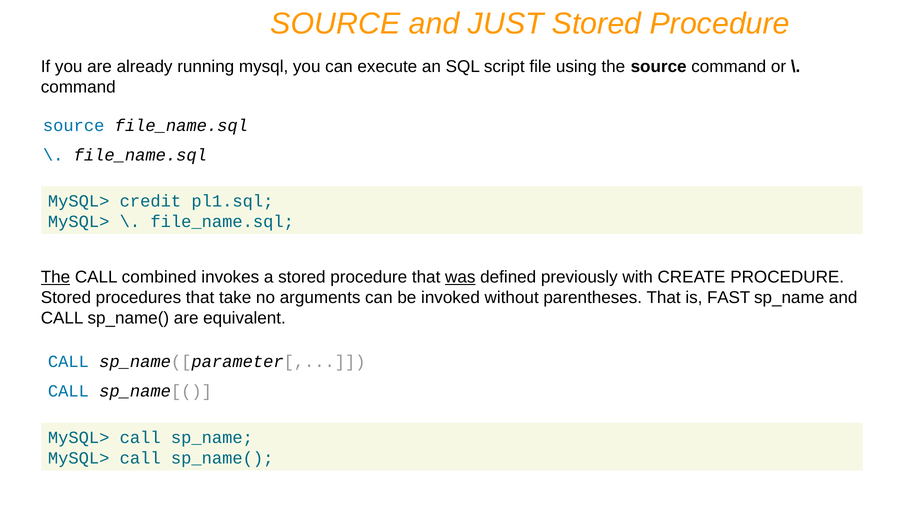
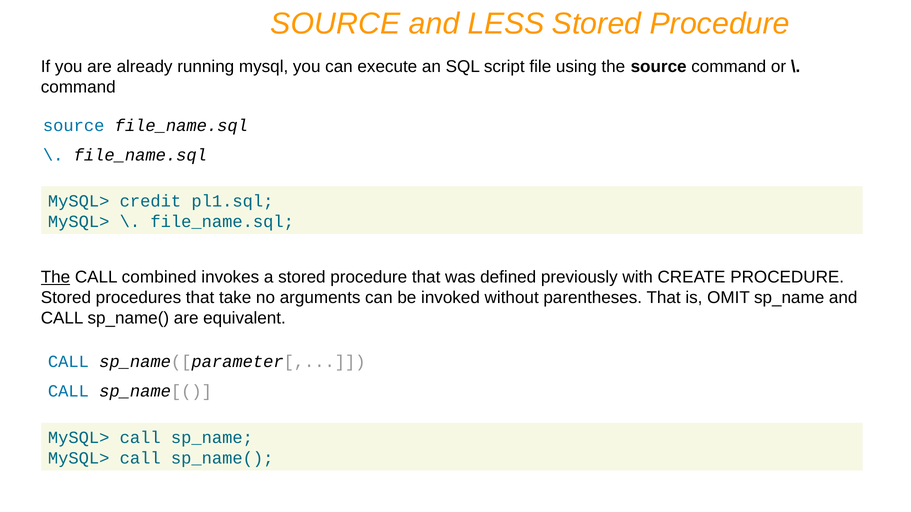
JUST: JUST -> LESS
was underline: present -> none
FAST: FAST -> OMIT
